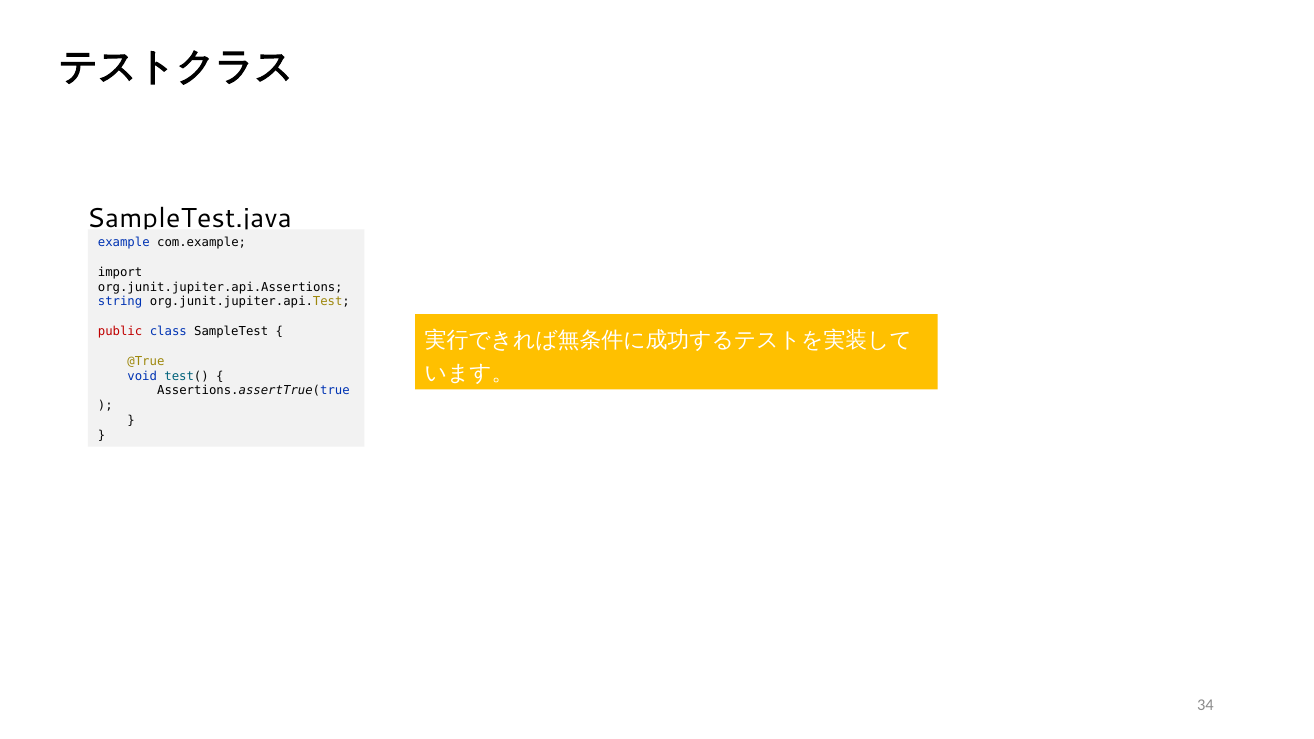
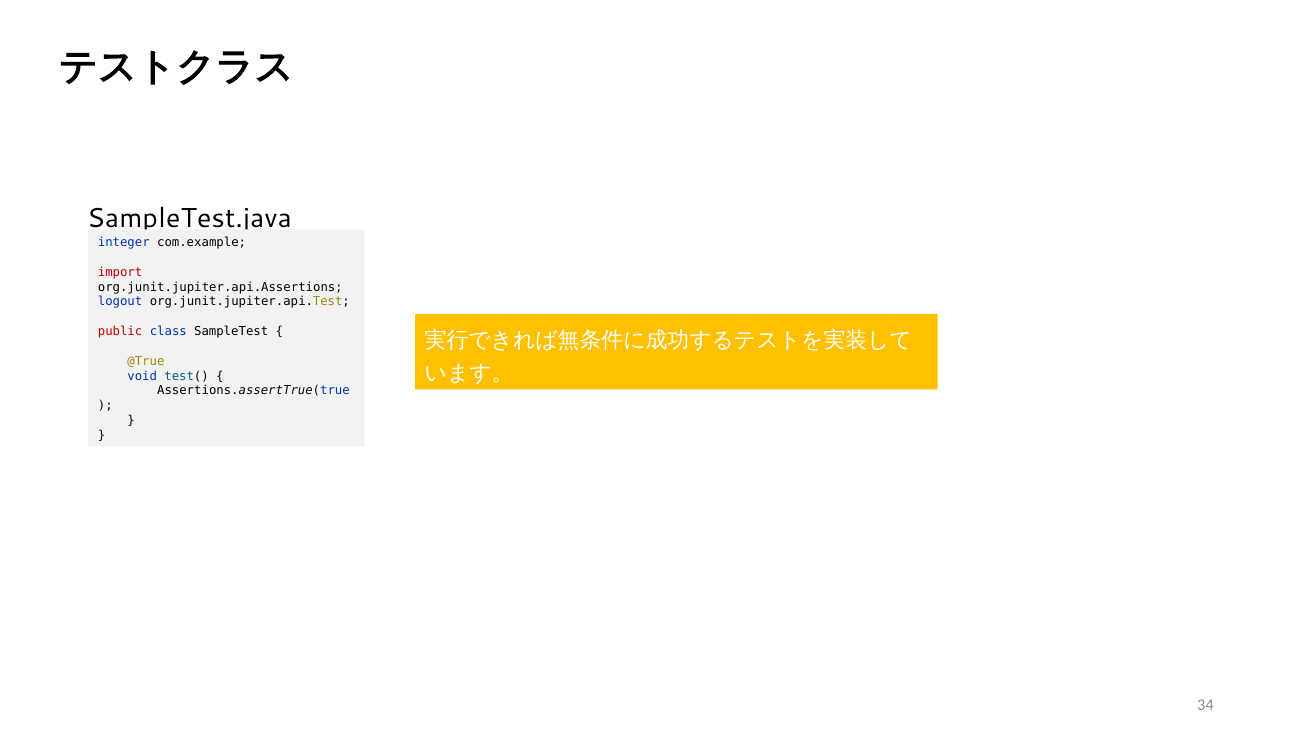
example: example -> integer
import colour: black -> red
string: string -> logout
